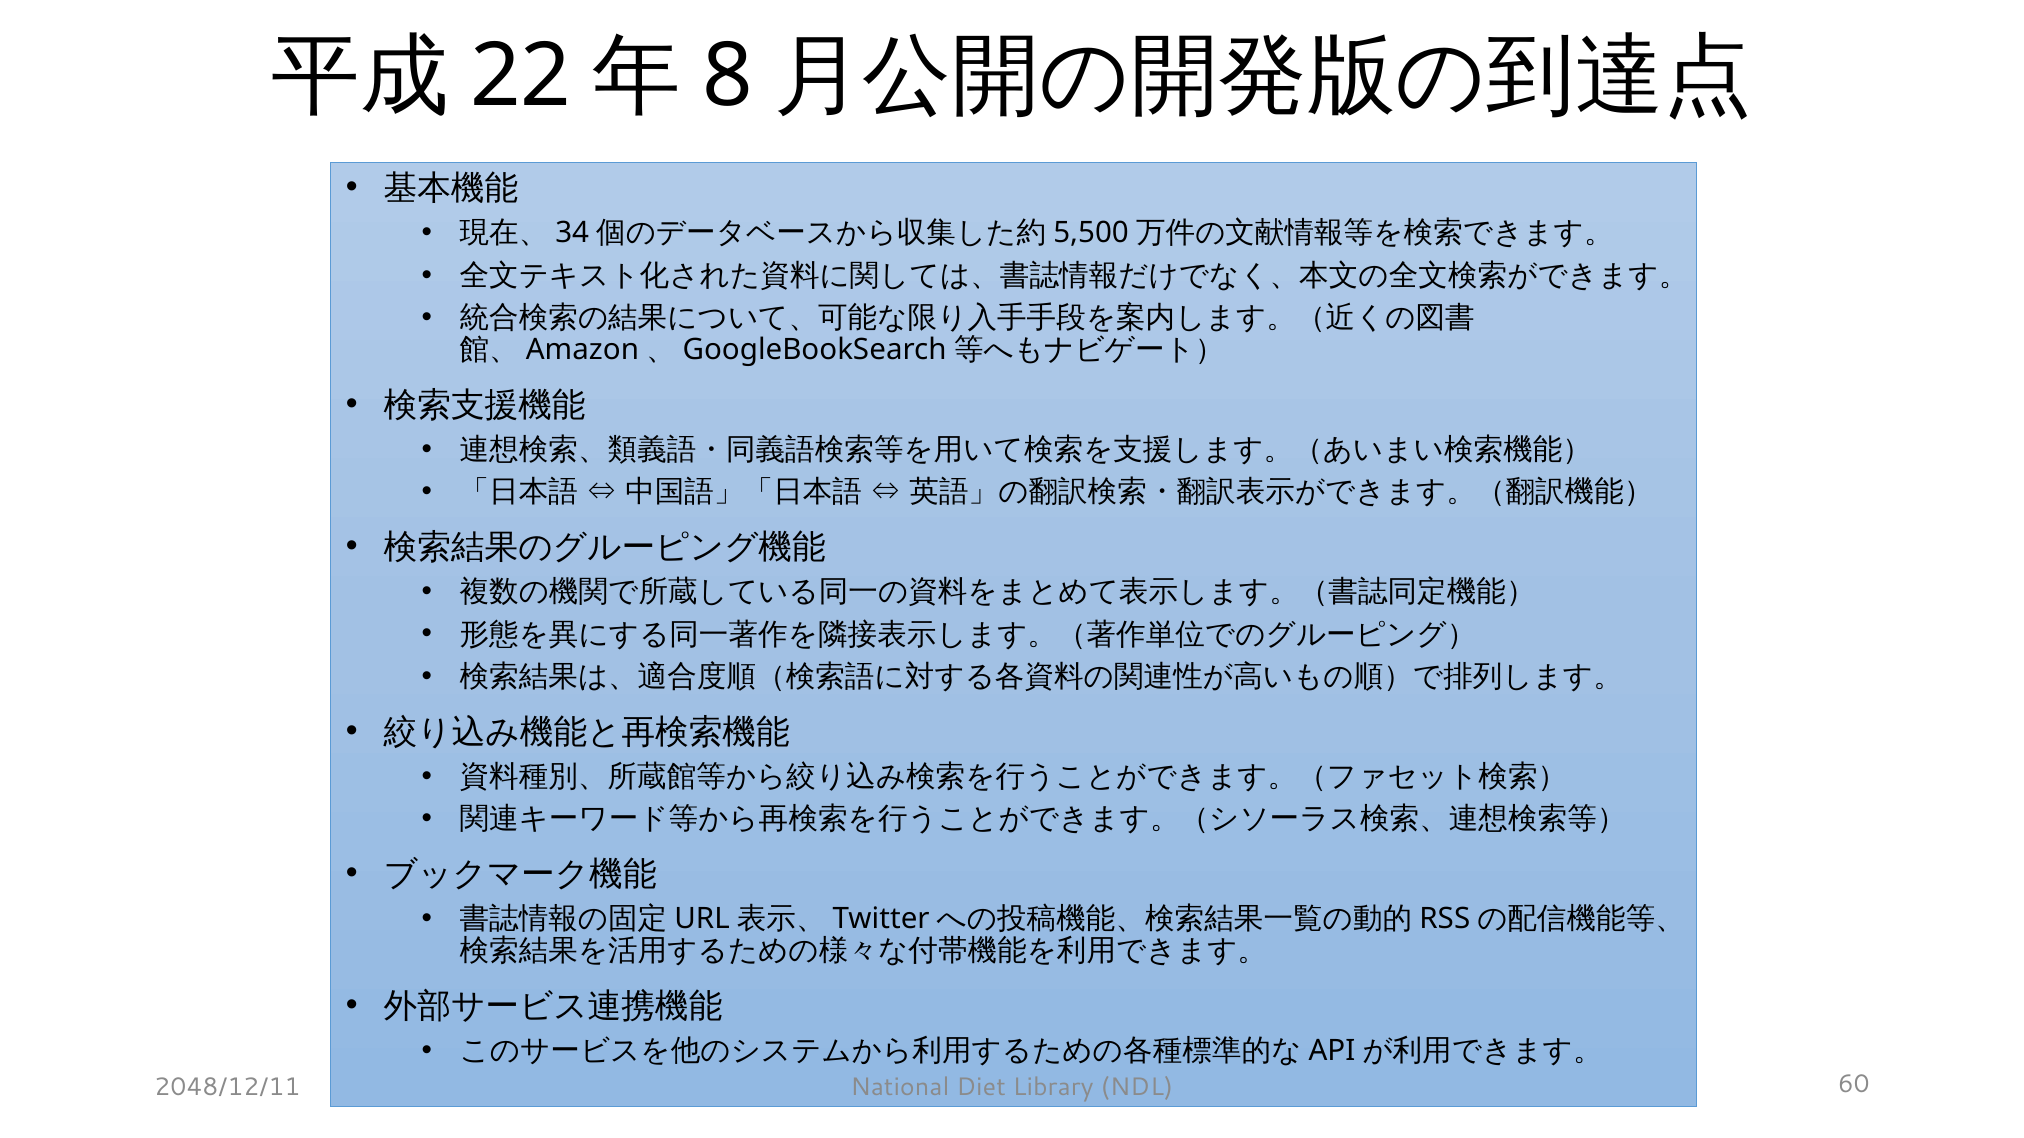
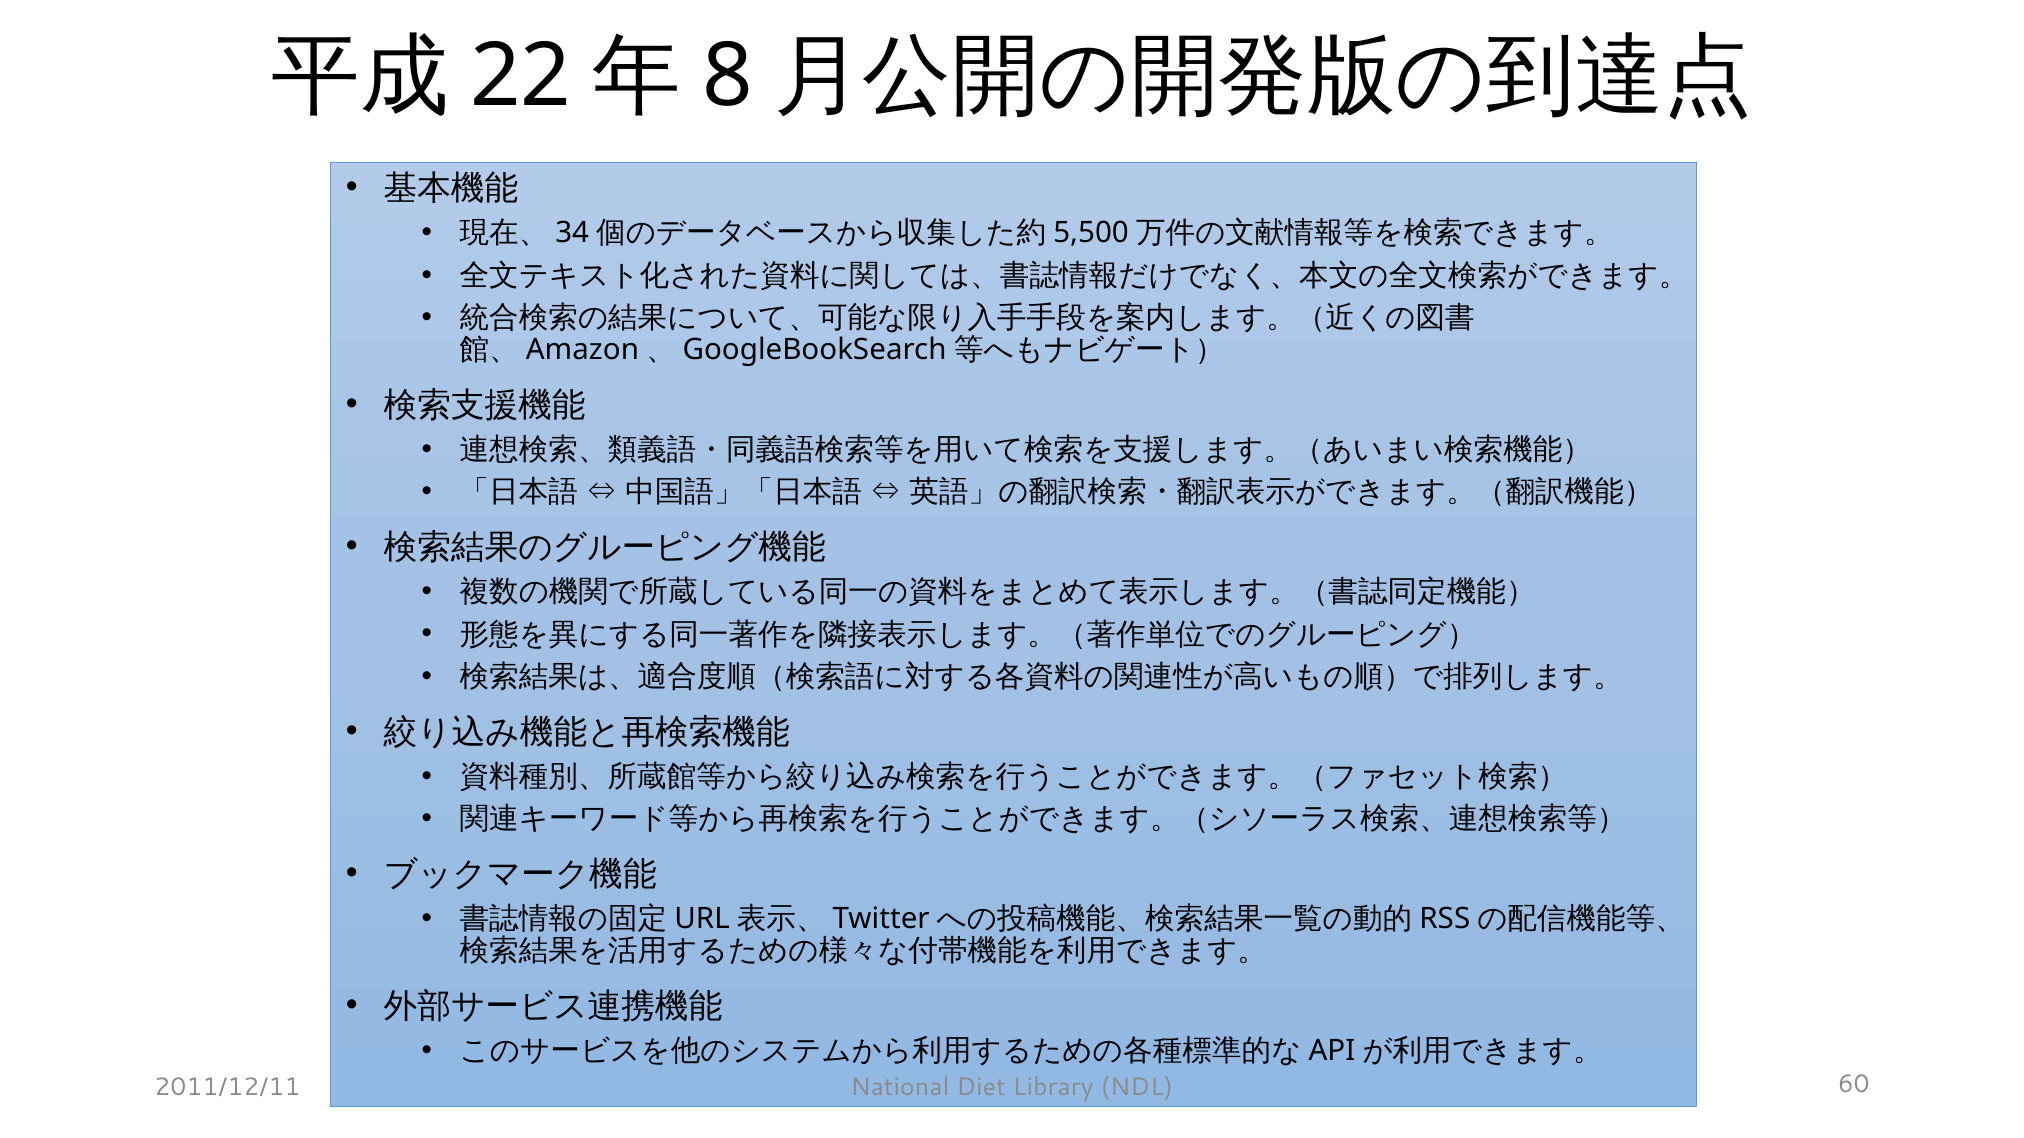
2048/12/11: 2048/12/11 -> 2011/12/11
